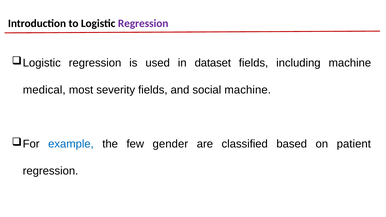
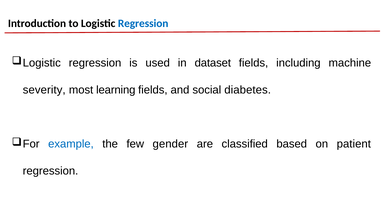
Regression at (143, 24) colour: purple -> blue
medical: medical -> severity
severity: severity -> learning
social machine: machine -> diabetes
